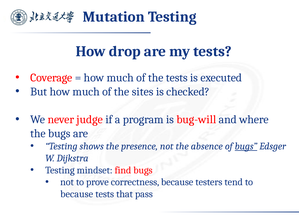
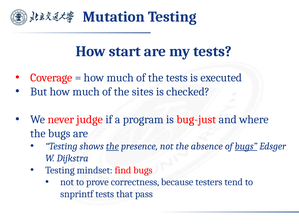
drop: drop -> start
bug-will: bug-will -> bug-just
the at (112, 146) underline: none -> present
because at (77, 194): because -> snprintf
